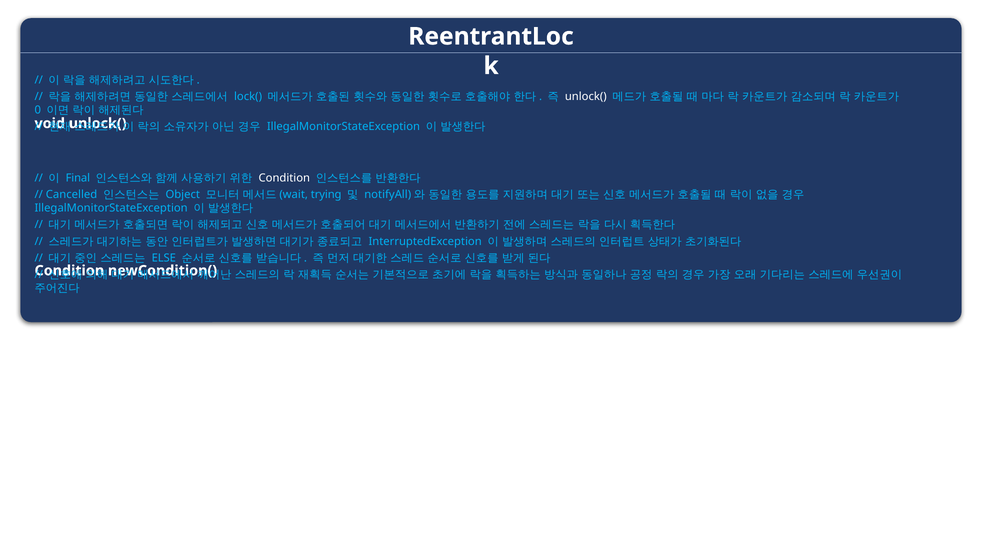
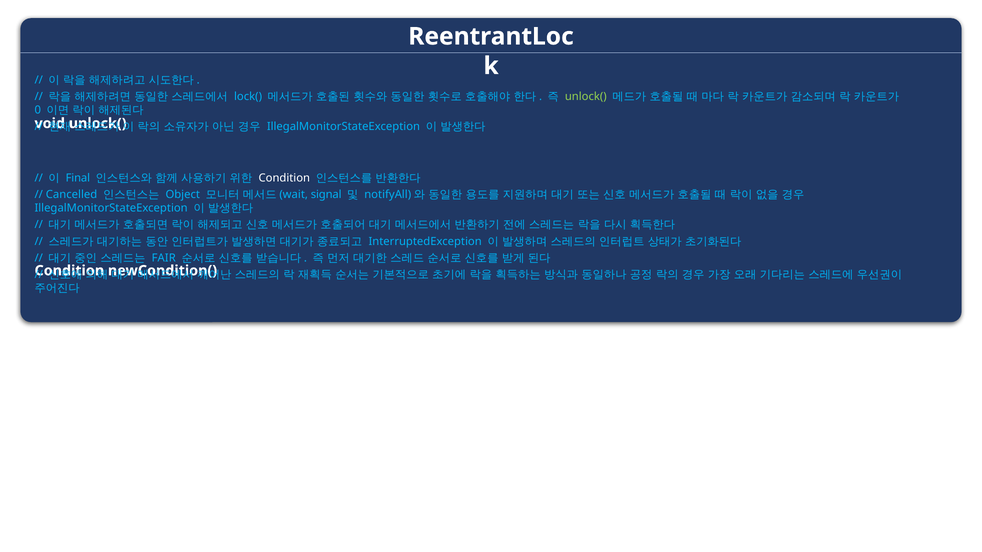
unlock( at (586, 97) colour: white -> light green
trying: trying -> signal
ELSE: ELSE -> FAIR
